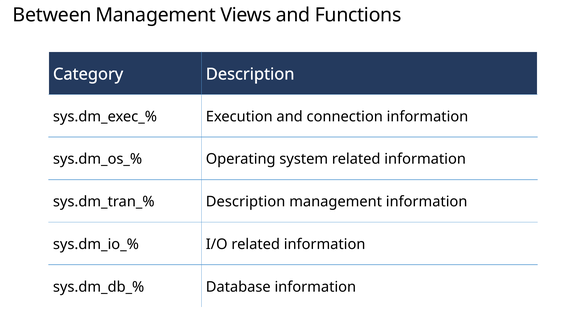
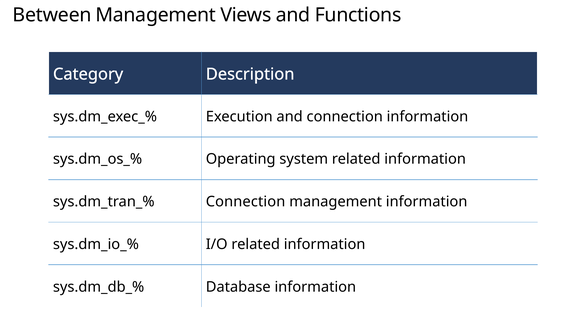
Description at (246, 201): Description -> Connection
